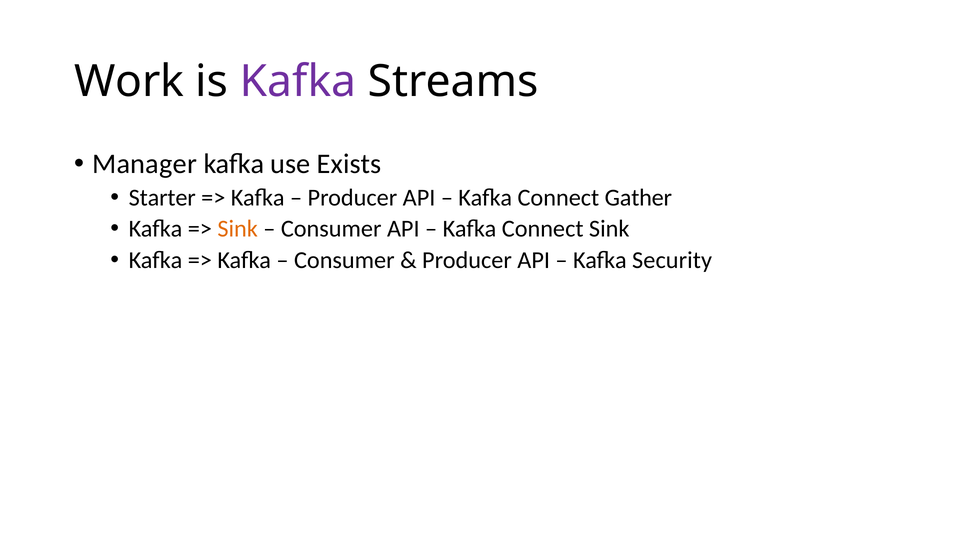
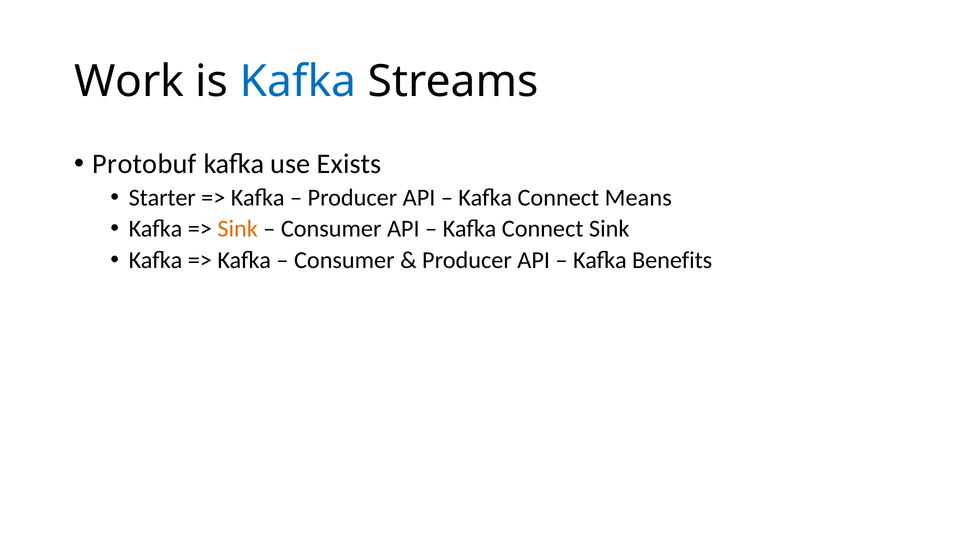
Kafka at (298, 82) colour: purple -> blue
Manager: Manager -> Protobuf
Gather: Gather -> Means
Security: Security -> Benefits
